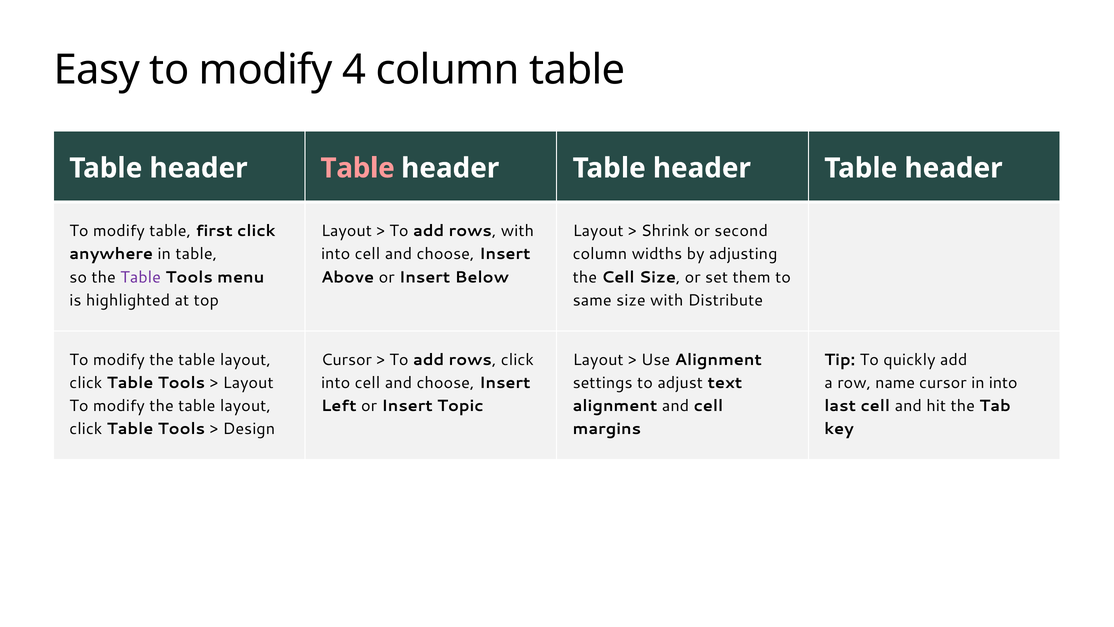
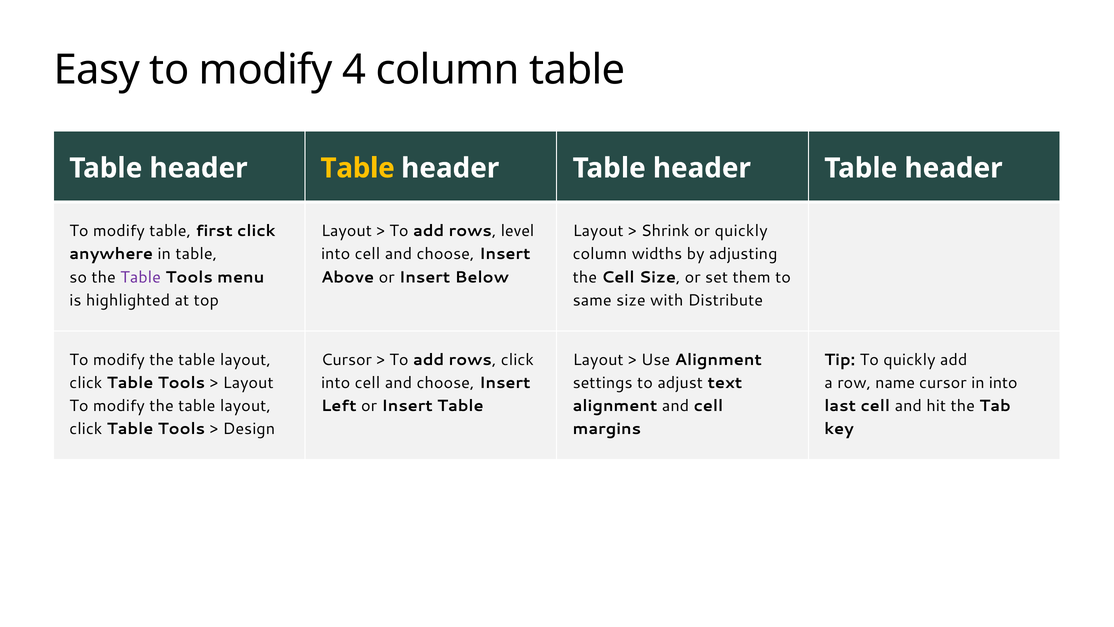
Table at (358, 168) colour: pink -> yellow
rows with: with -> level
or second: second -> quickly
Insert Topic: Topic -> Table
